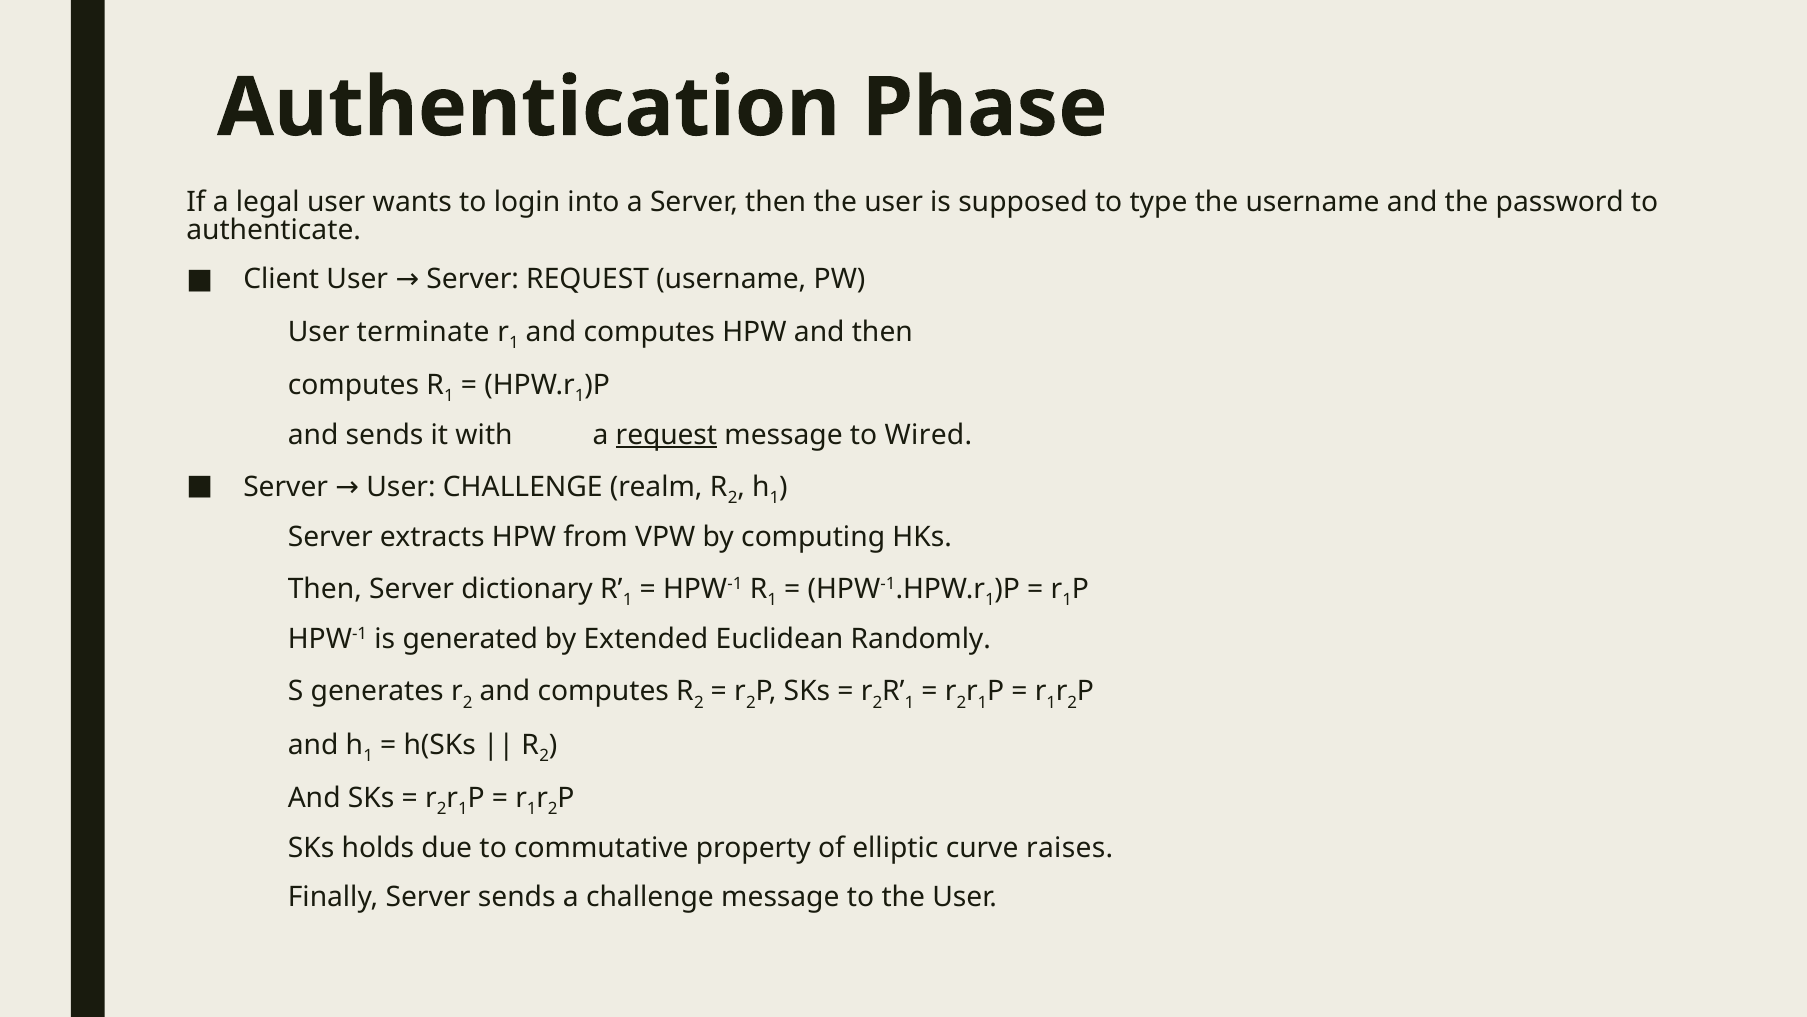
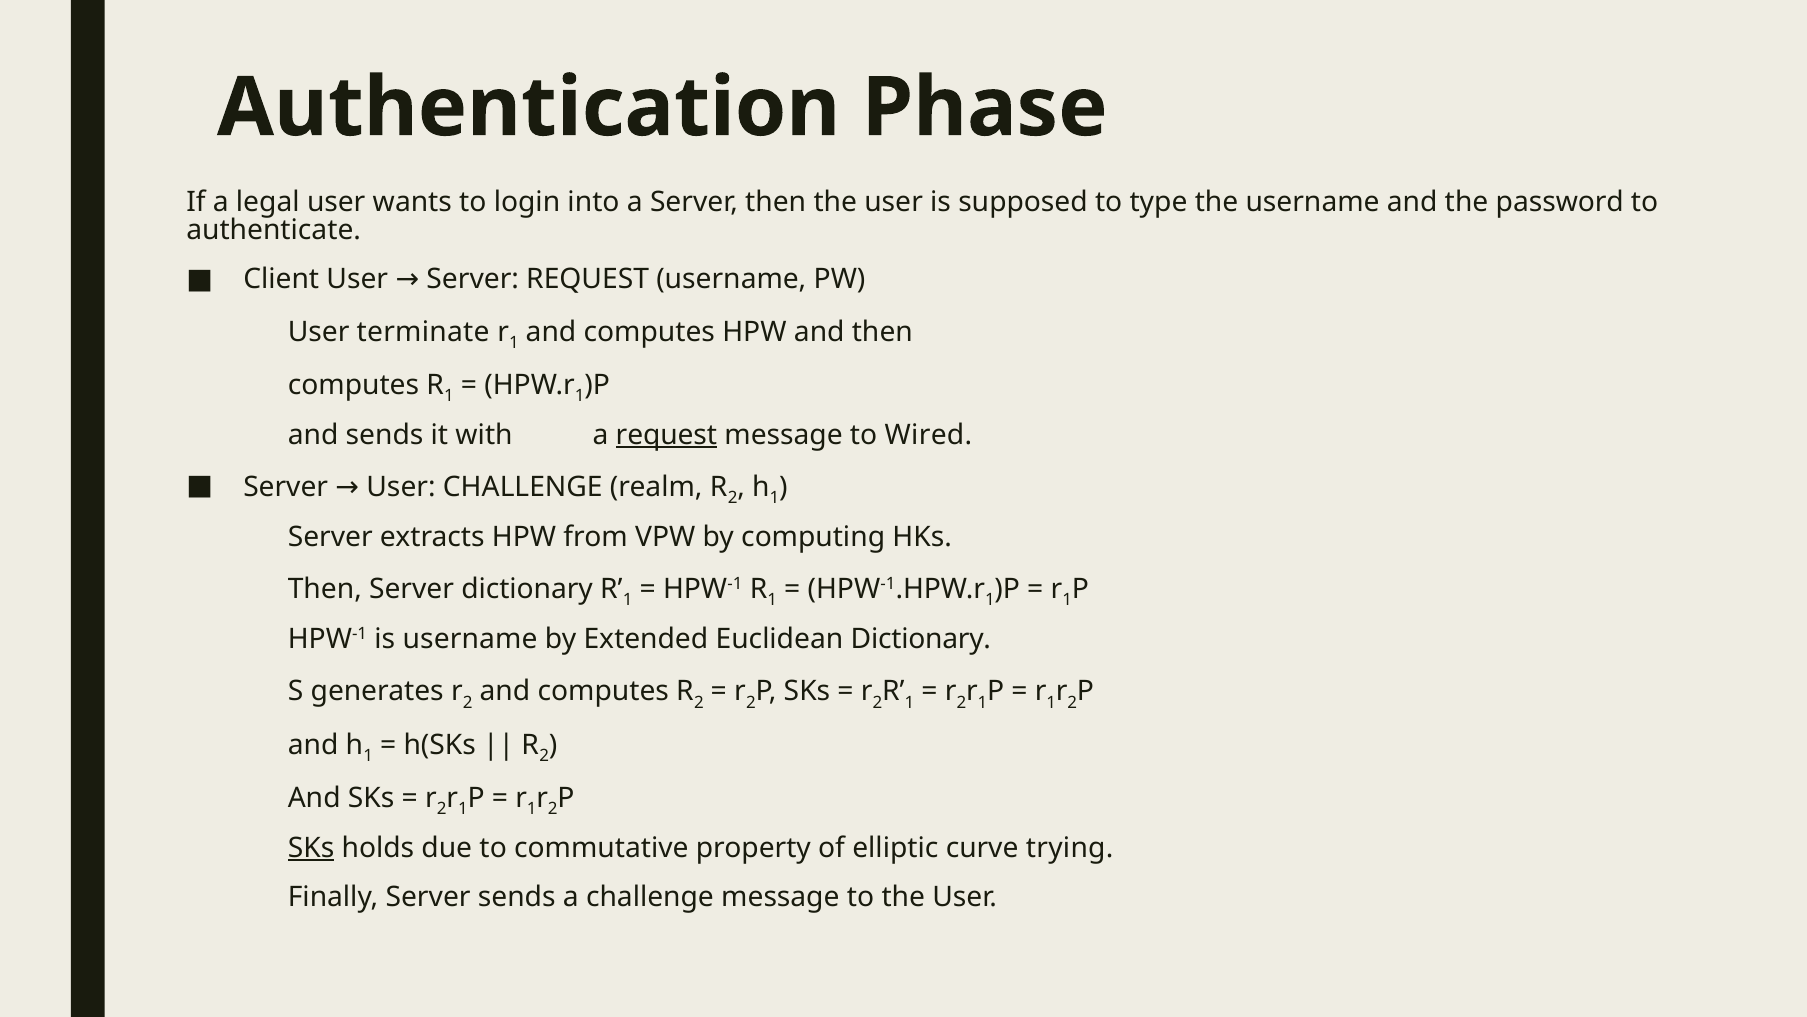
is generated: generated -> username
Euclidean Randomly: Randomly -> Dictionary
SKs at (311, 847) underline: none -> present
raises: raises -> trying
